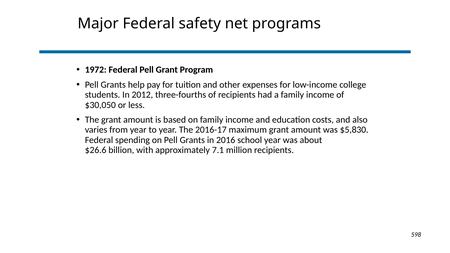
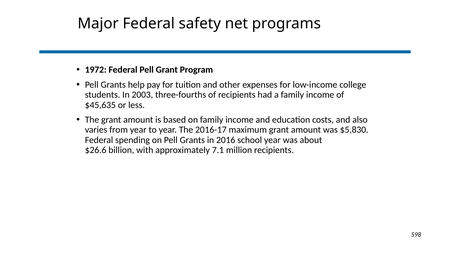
2012: 2012 -> 2003
$30,050: $30,050 -> $45,635
